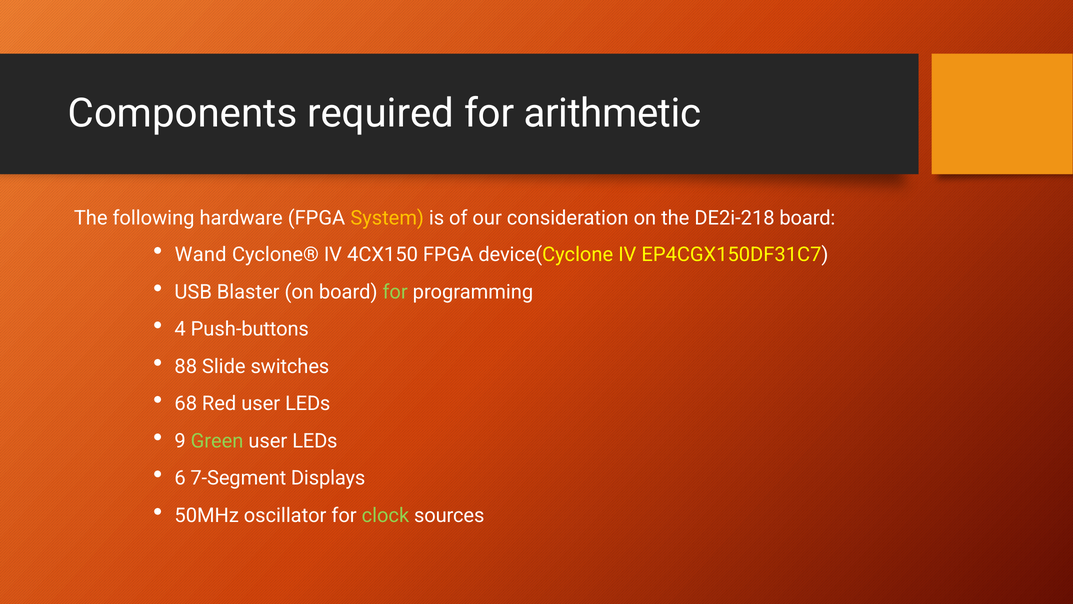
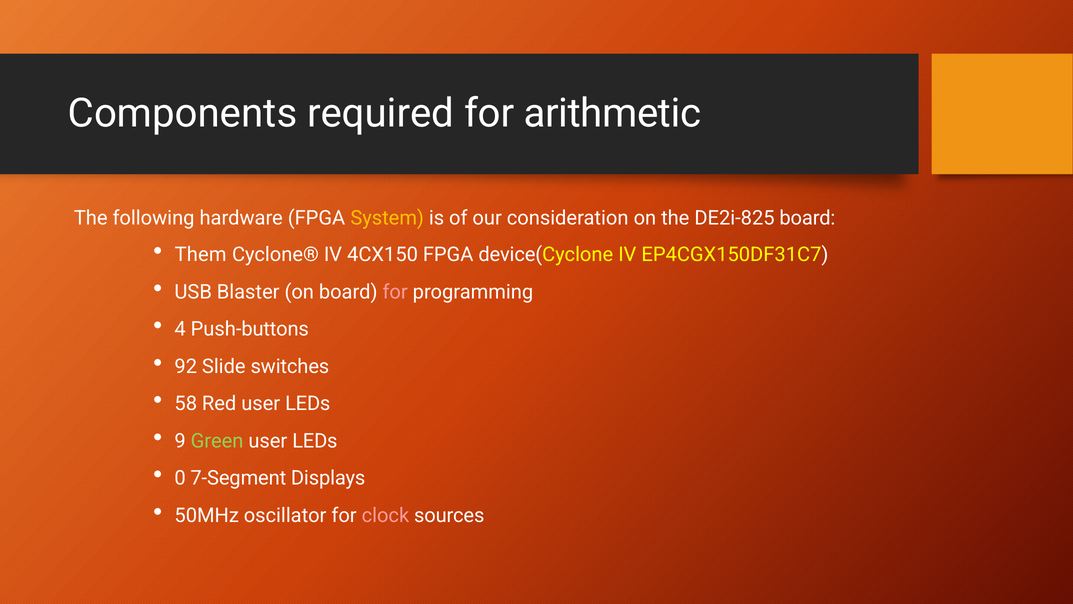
DE2i-218: DE2i-218 -> DE2i-825
Wand: Wand -> Them
for at (395, 292) colour: light green -> pink
88: 88 -> 92
68: 68 -> 58
6: 6 -> 0
clock colour: light green -> pink
